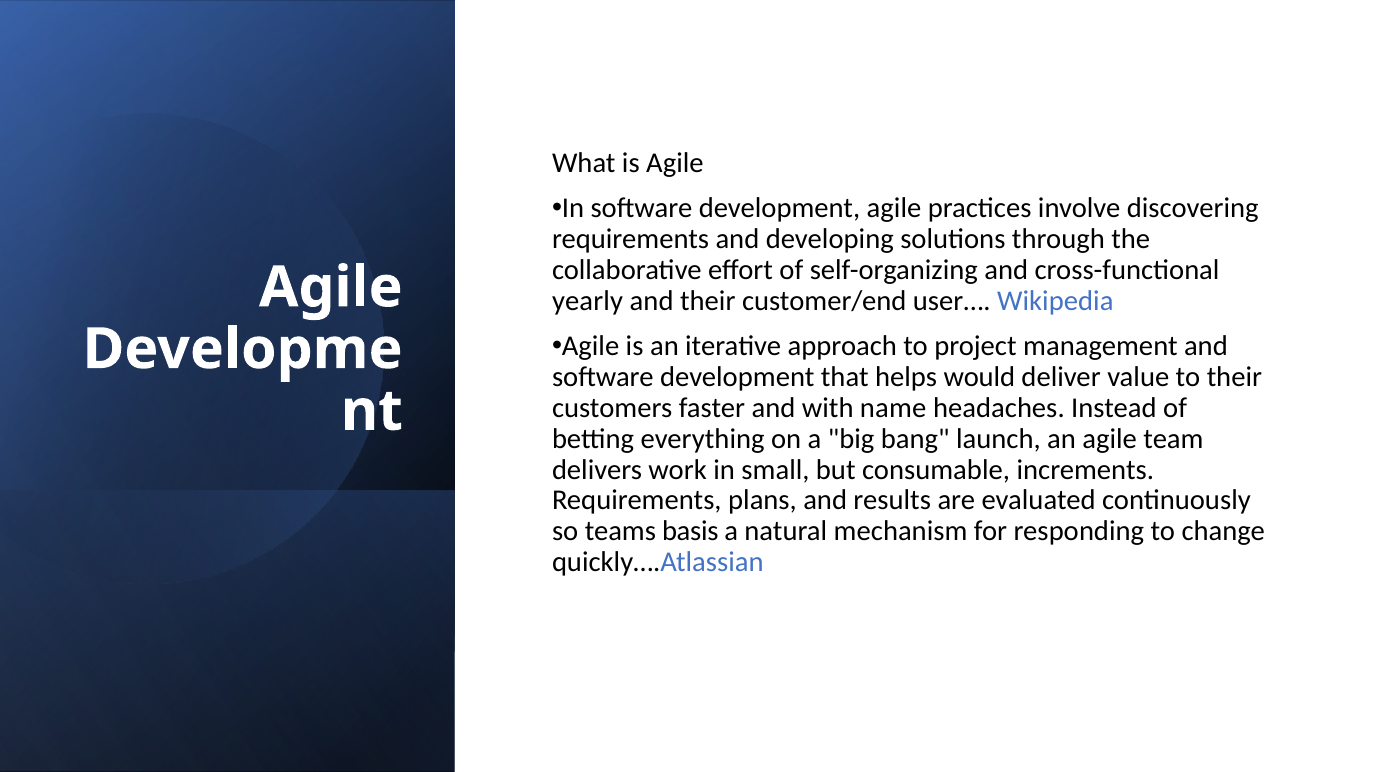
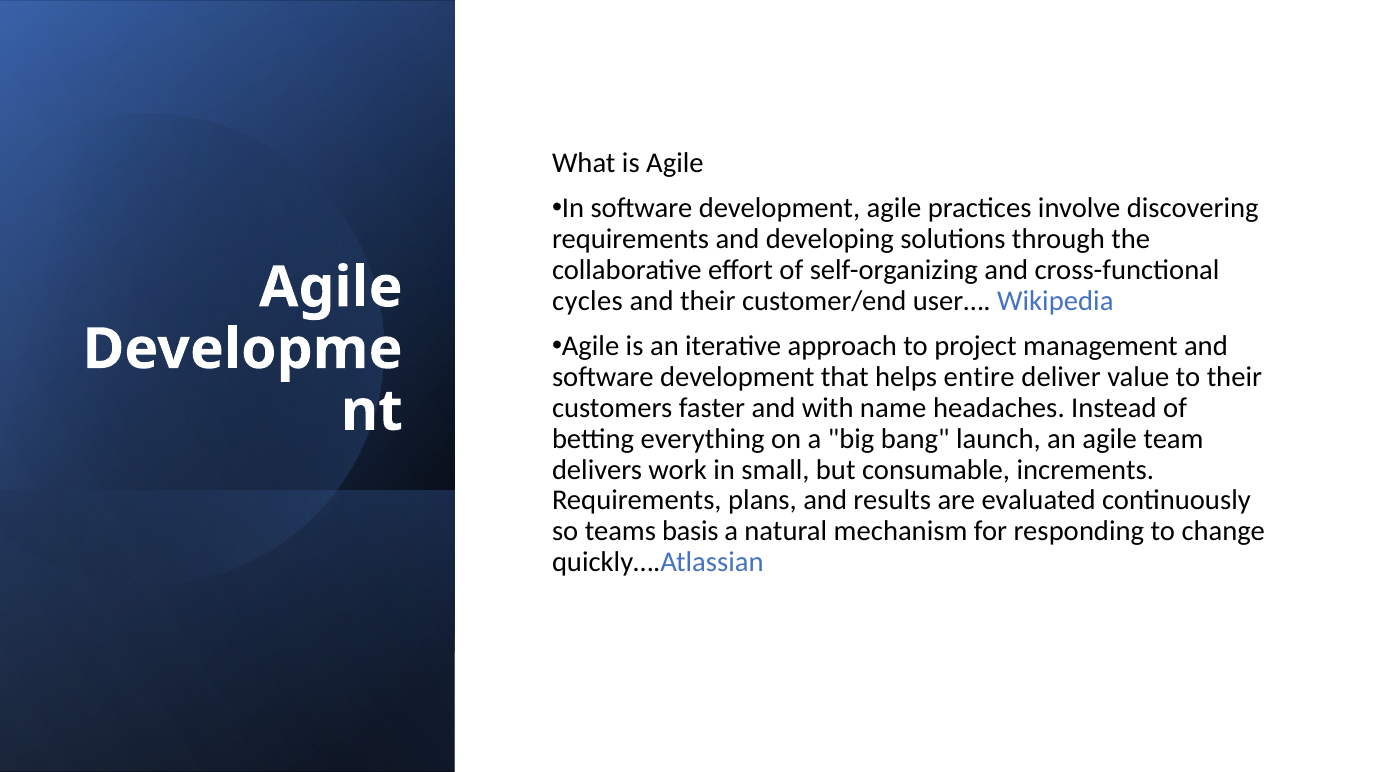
yearly: yearly -> cycles
would: would -> entire
